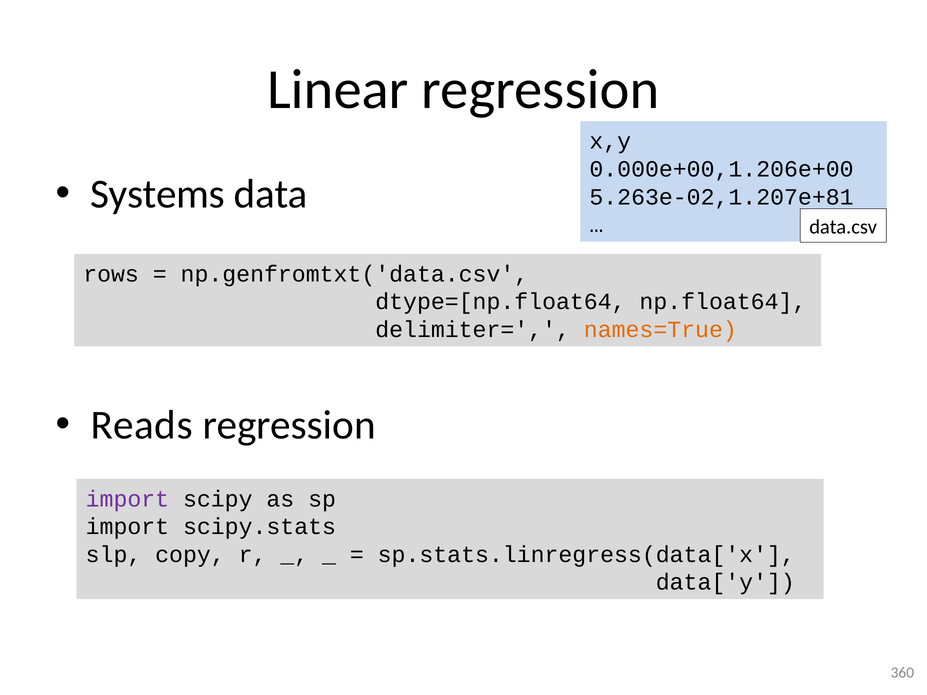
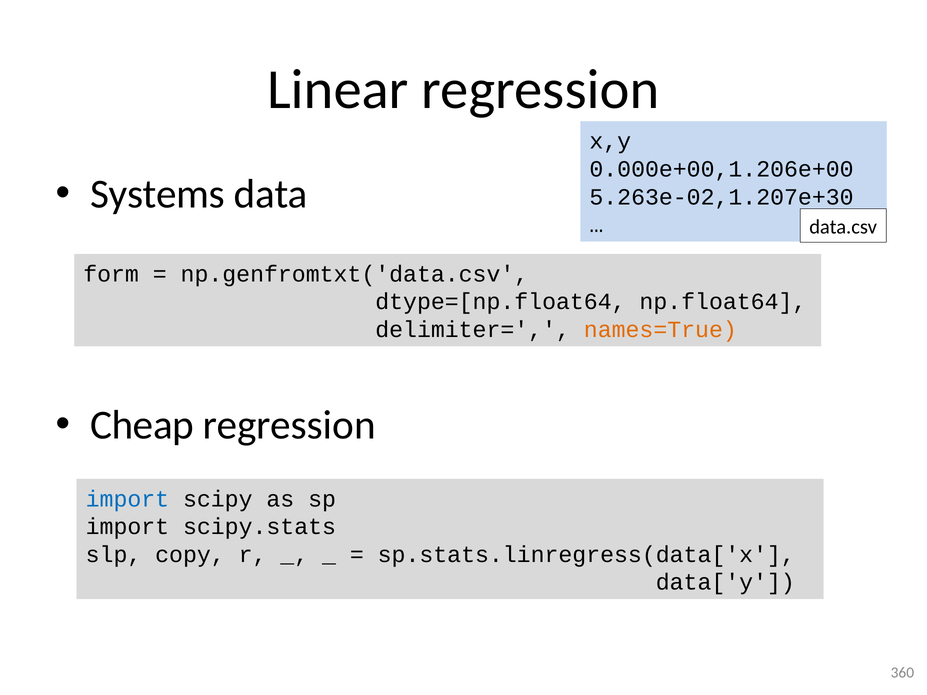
5.263e-02,1.207e+81: 5.263e-02,1.207e+81 -> 5.263e-02,1.207e+30
rows: rows -> form
Reads: Reads -> Cheap
import at (127, 499) colour: purple -> blue
